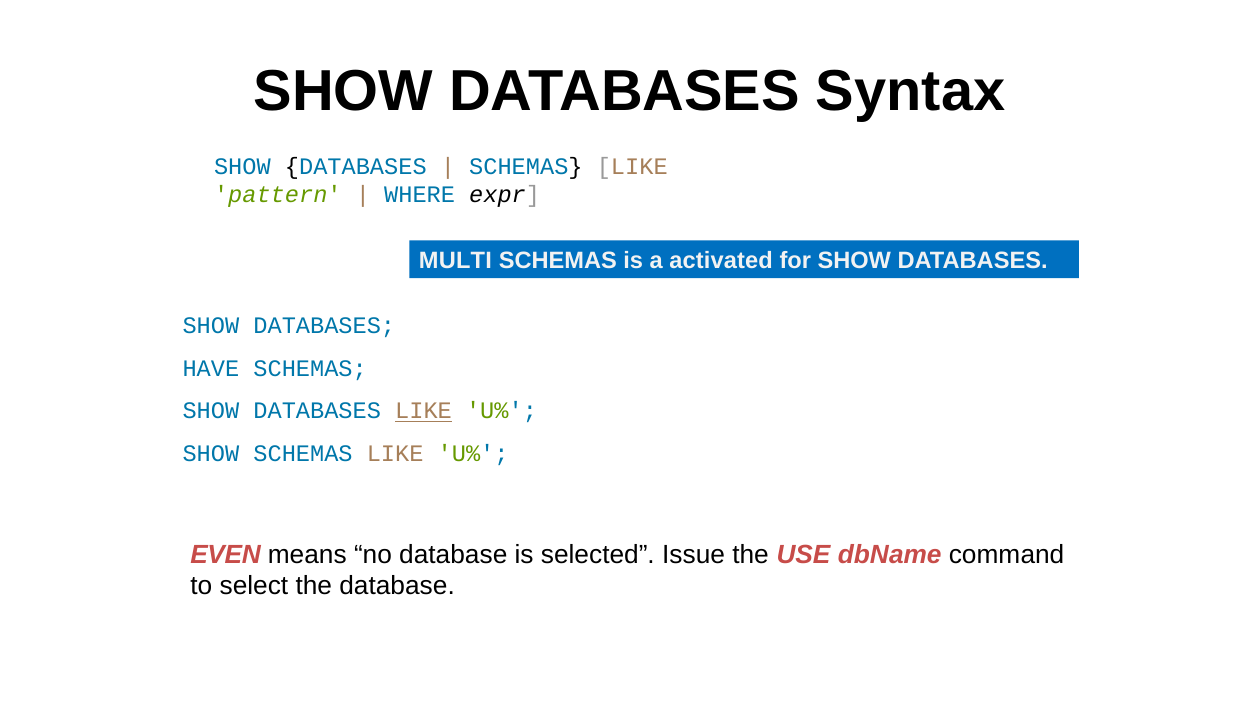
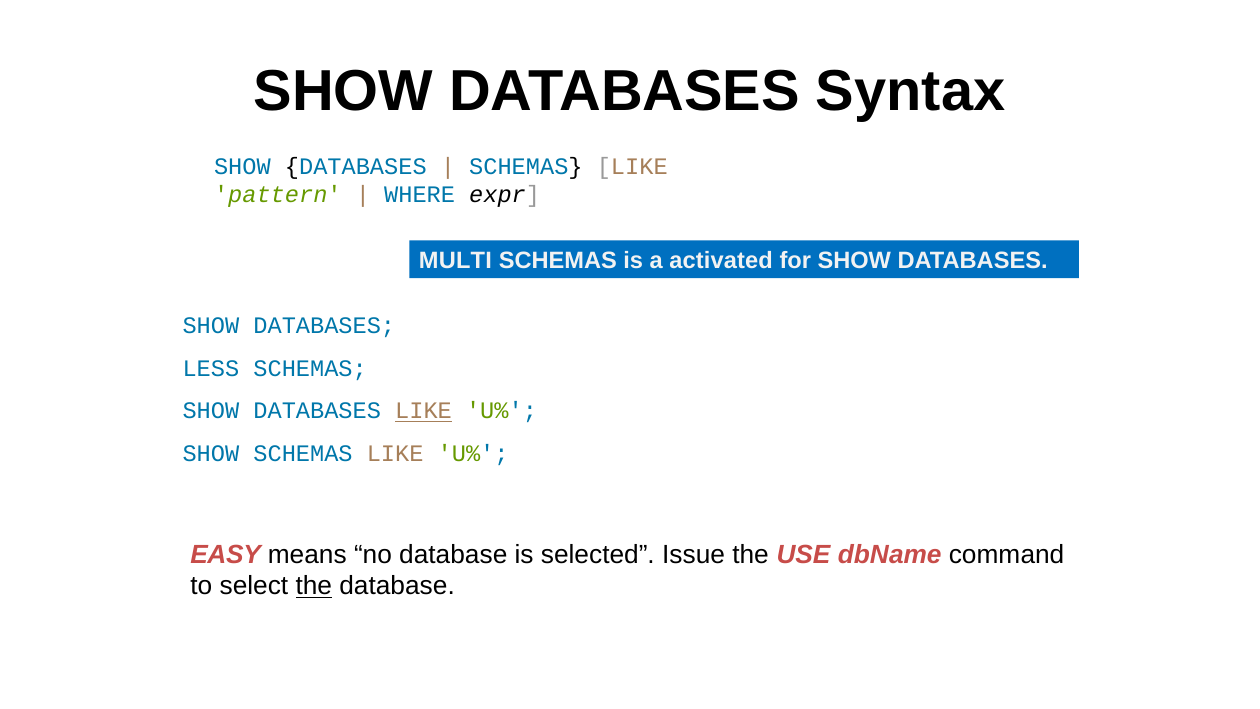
HAVE: HAVE -> LESS
EVEN: EVEN -> EASY
the at (314, 586) underline: none -> present
